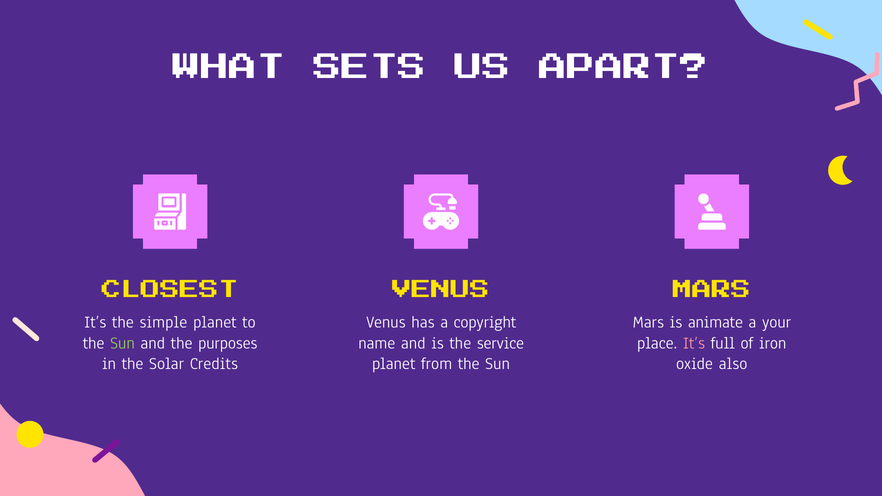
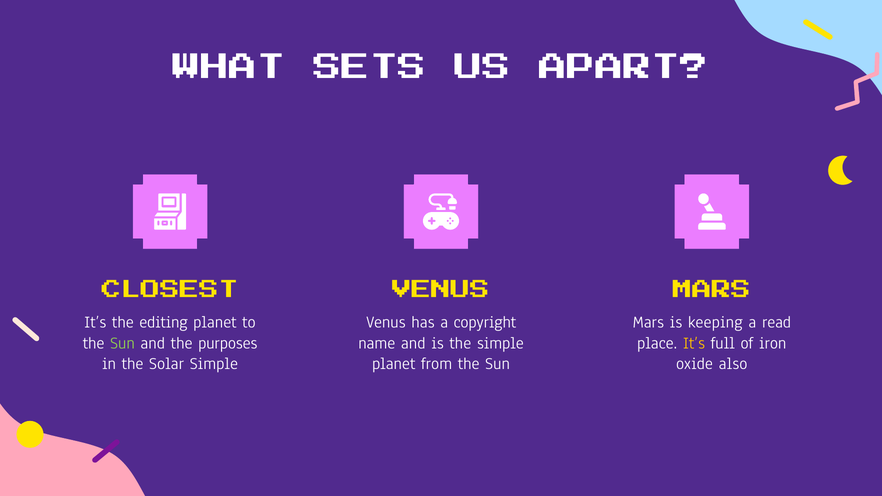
simple: simple -> editing
animate: animate -> keeping
your: your -> read
the service: service -> simple
It’s at (694, 343) colour: pink -> yellow
Solar Credits: Credits -> Simple
